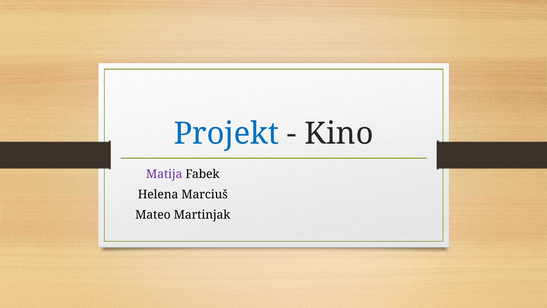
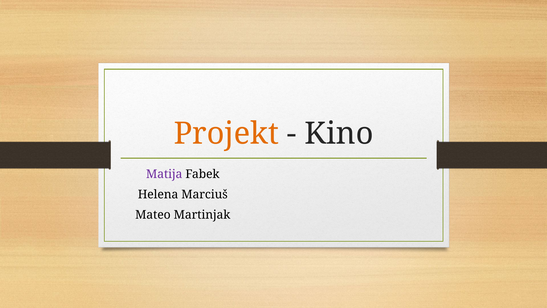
Projekt colour: blue -> orange
